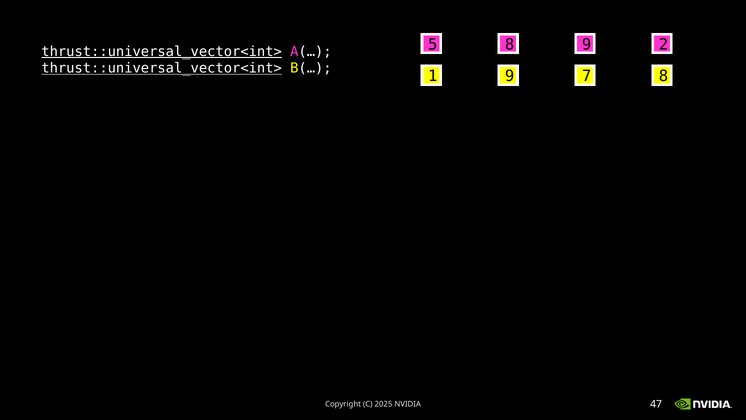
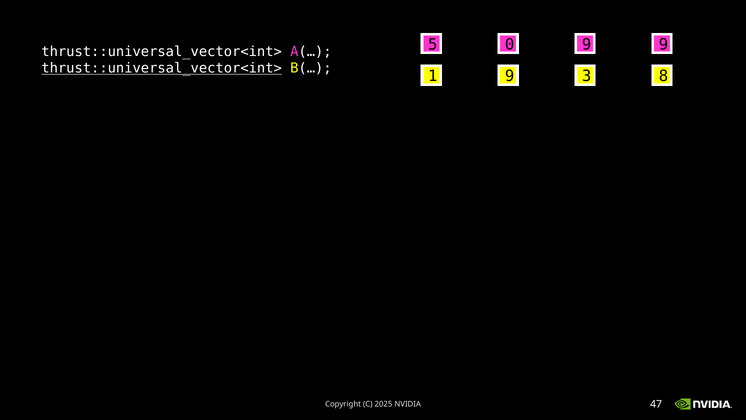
5 8: 8 -> 0
9 2: 2 -> 9
thrust::universal_vector<int> at (162, 52) underline: present -> none
7: 7 -> 3
